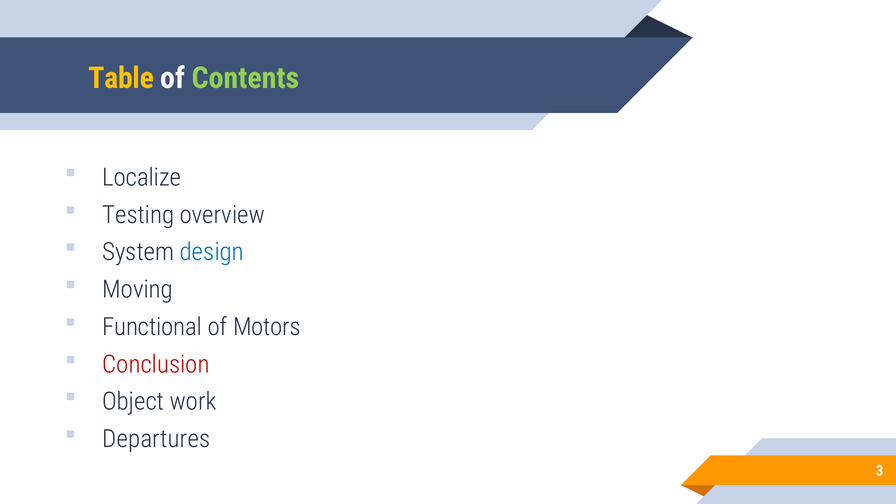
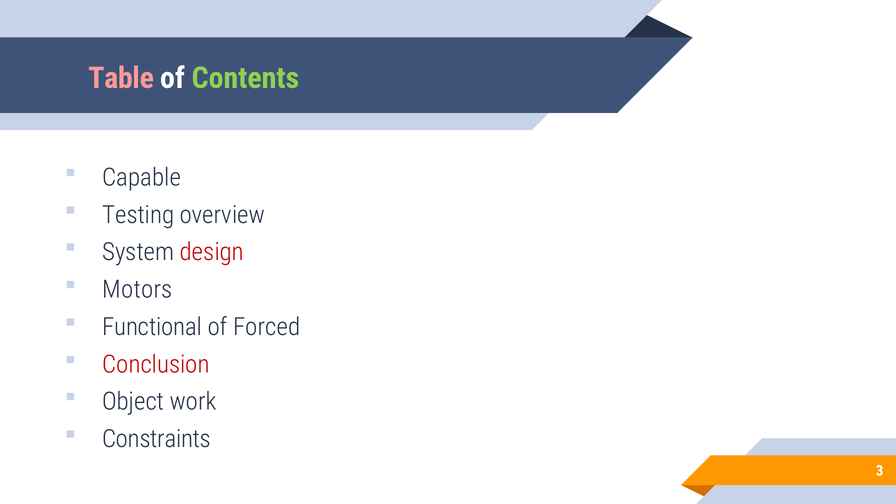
Table colour: yellow -> pink
Localize: Localize -> Capable
design colour: blue -> red
Moving: Moving -> Motors
Motors: Motors -> Forced
Departures: Departures -> Constraints
